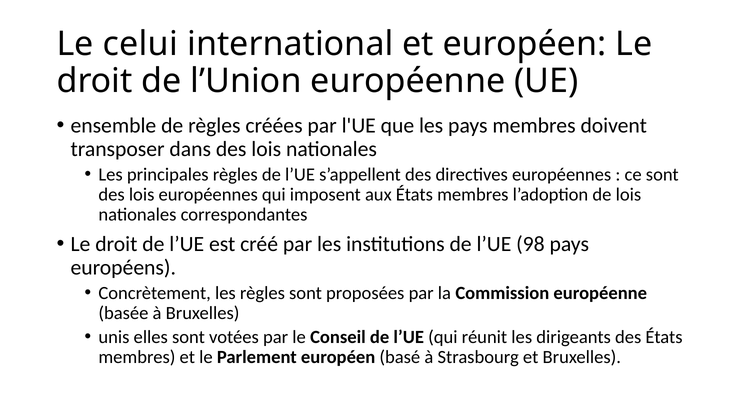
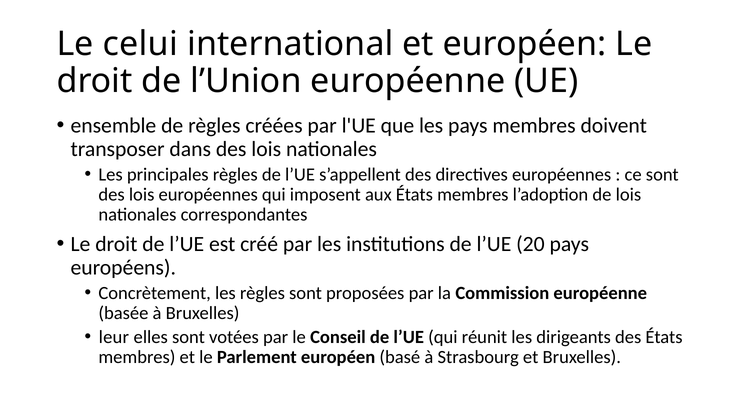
98: 98 -> 20
unis: unis -> leur
